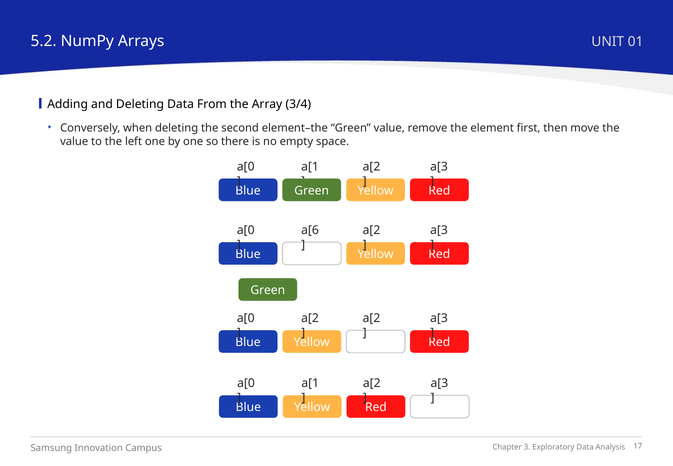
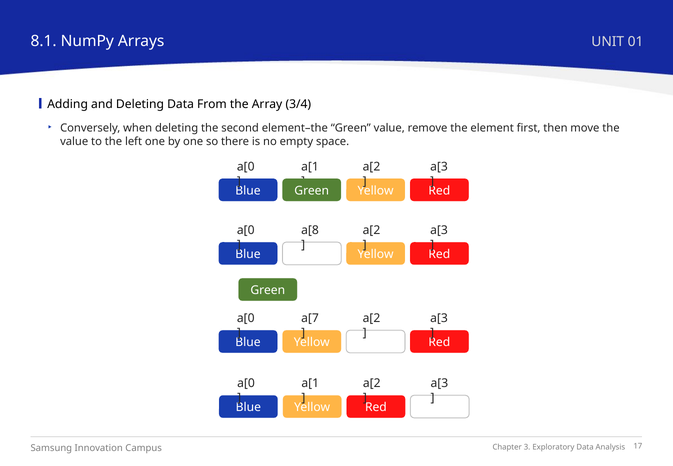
5.2: 5.2 -> 8.1
a[6: a[6 -> a[8
a[2 at (310, 318): a[2 -> a[7
